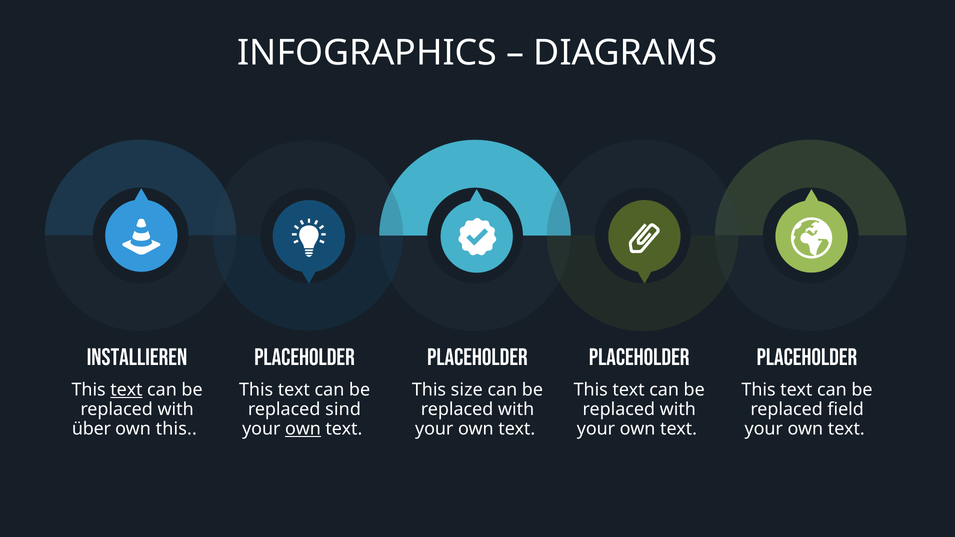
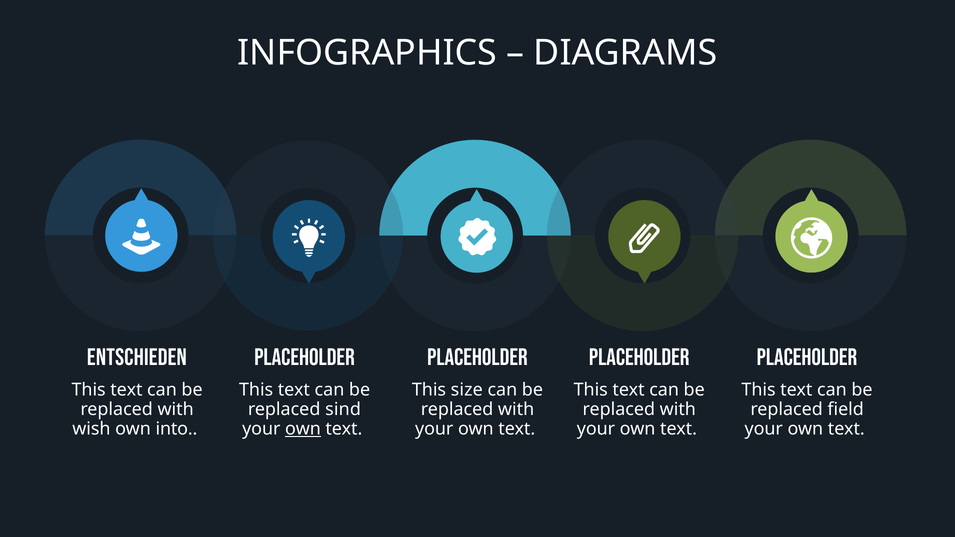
Installieren: Installieren -> Entschieden
text at (126, 390) underline: present -> none
über: über -> wish
own this: this -> into
